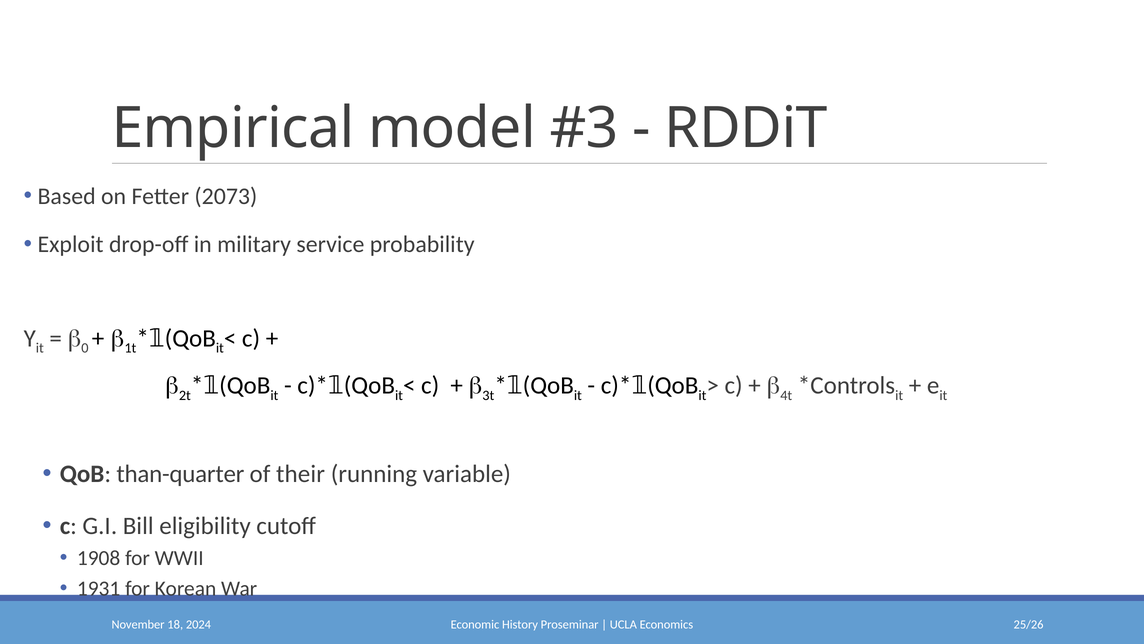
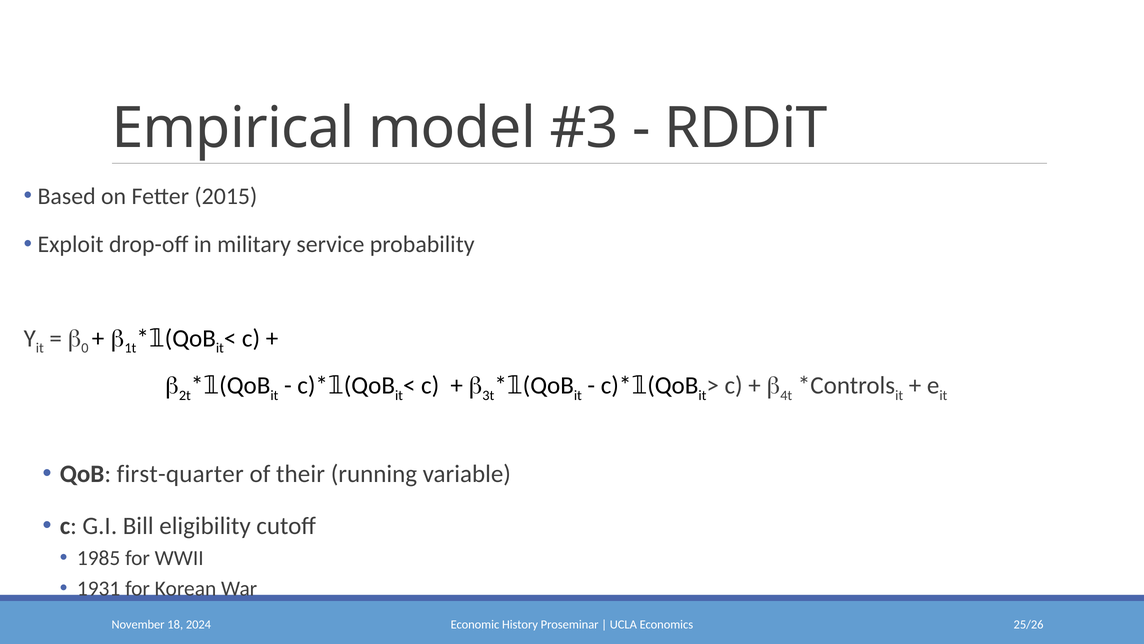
2073: 2073 -> 2015
than-quarter: than-quarter -> first-quarter
1908: 1908 -> 1985
